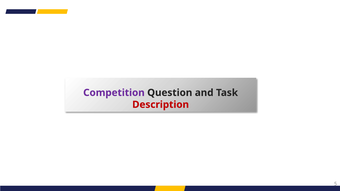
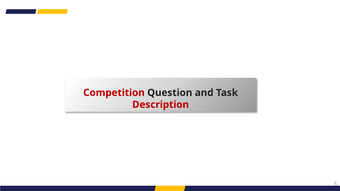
Competition colour: purple -> red
